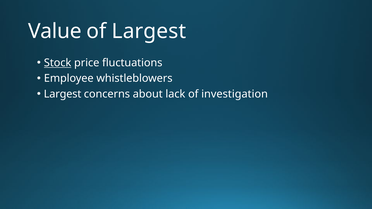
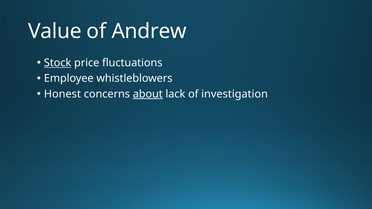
of Largest: Largest -> Andrew
Largest at (63, 94): Largest -> Honest
about underline: none -> present
